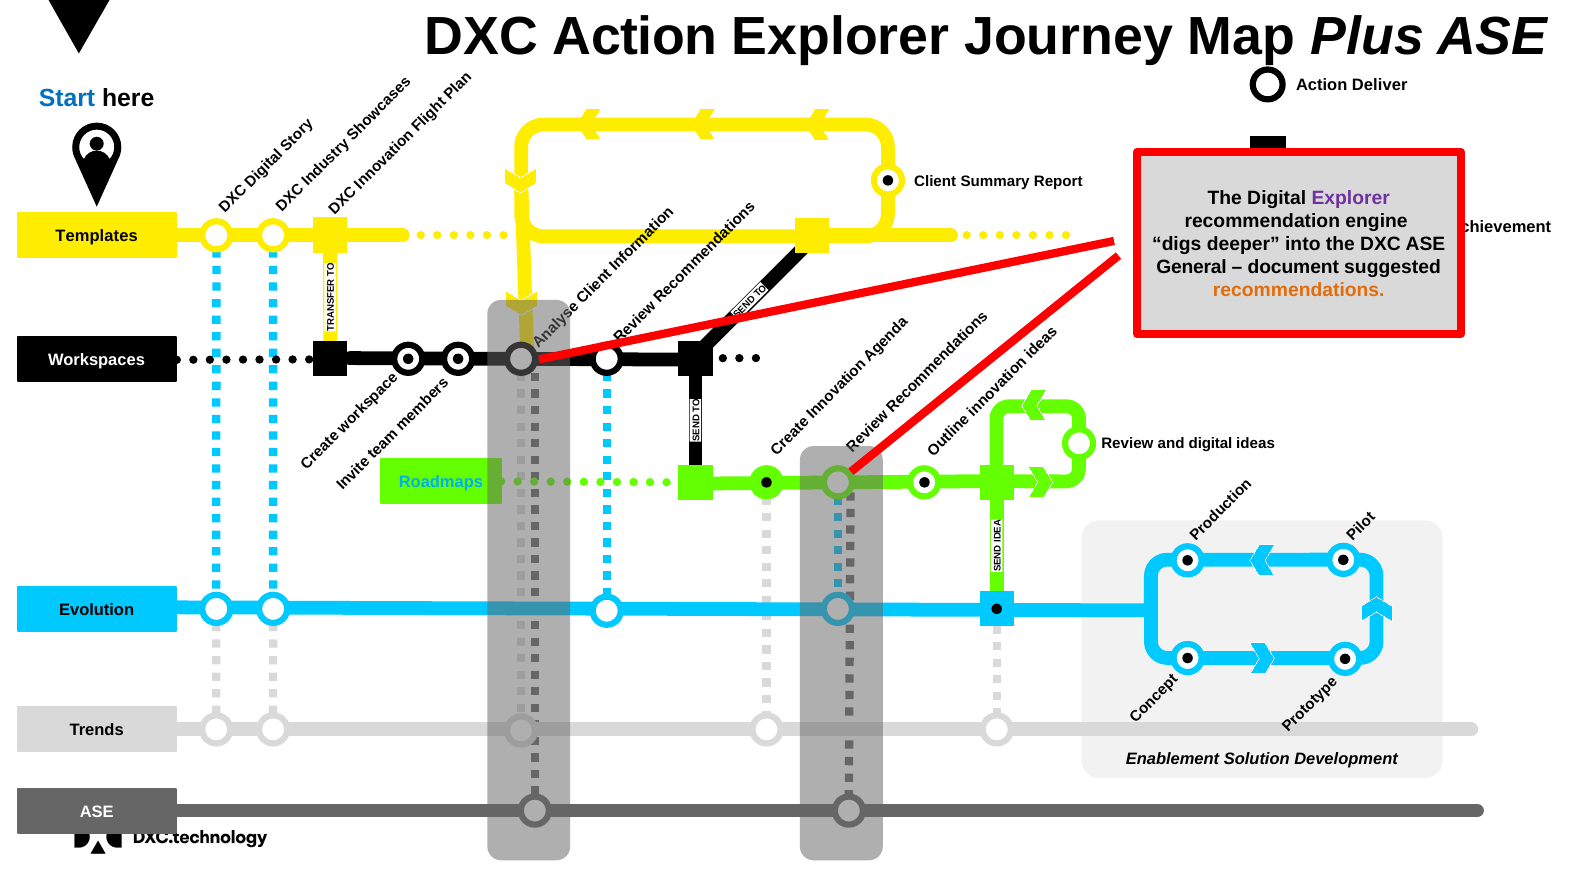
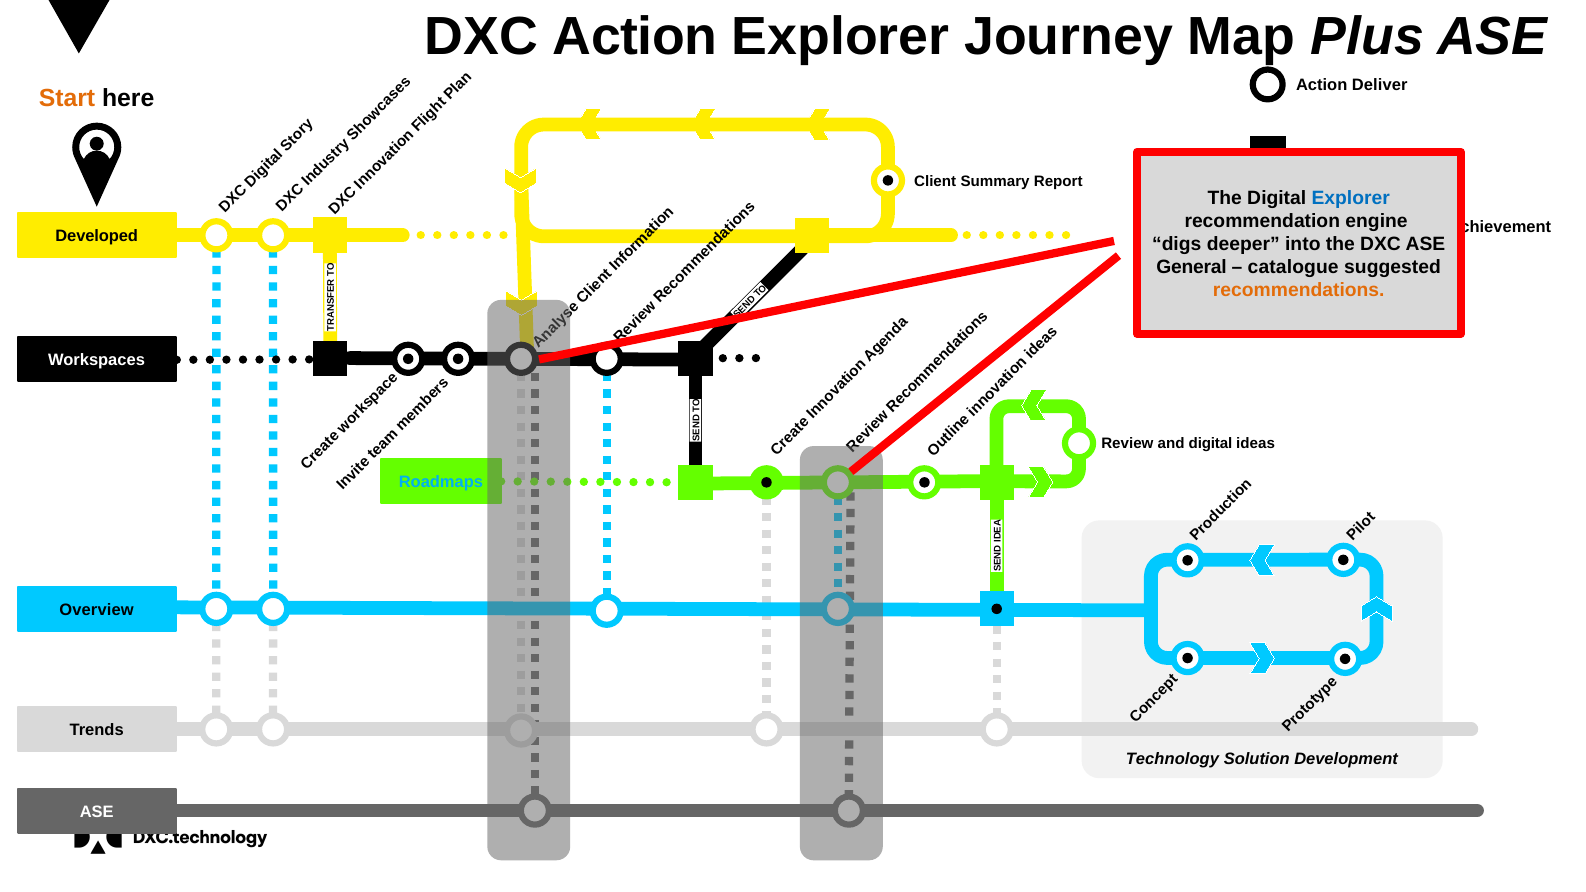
Start colour: blue -> orange
Explorer at (1351, 198) colour: purple -> blue
Templates: Templates -> Developed
document: document -> catalogue
Evolution: Evolution -> Overview
Enablement: Enablement -> Technology
